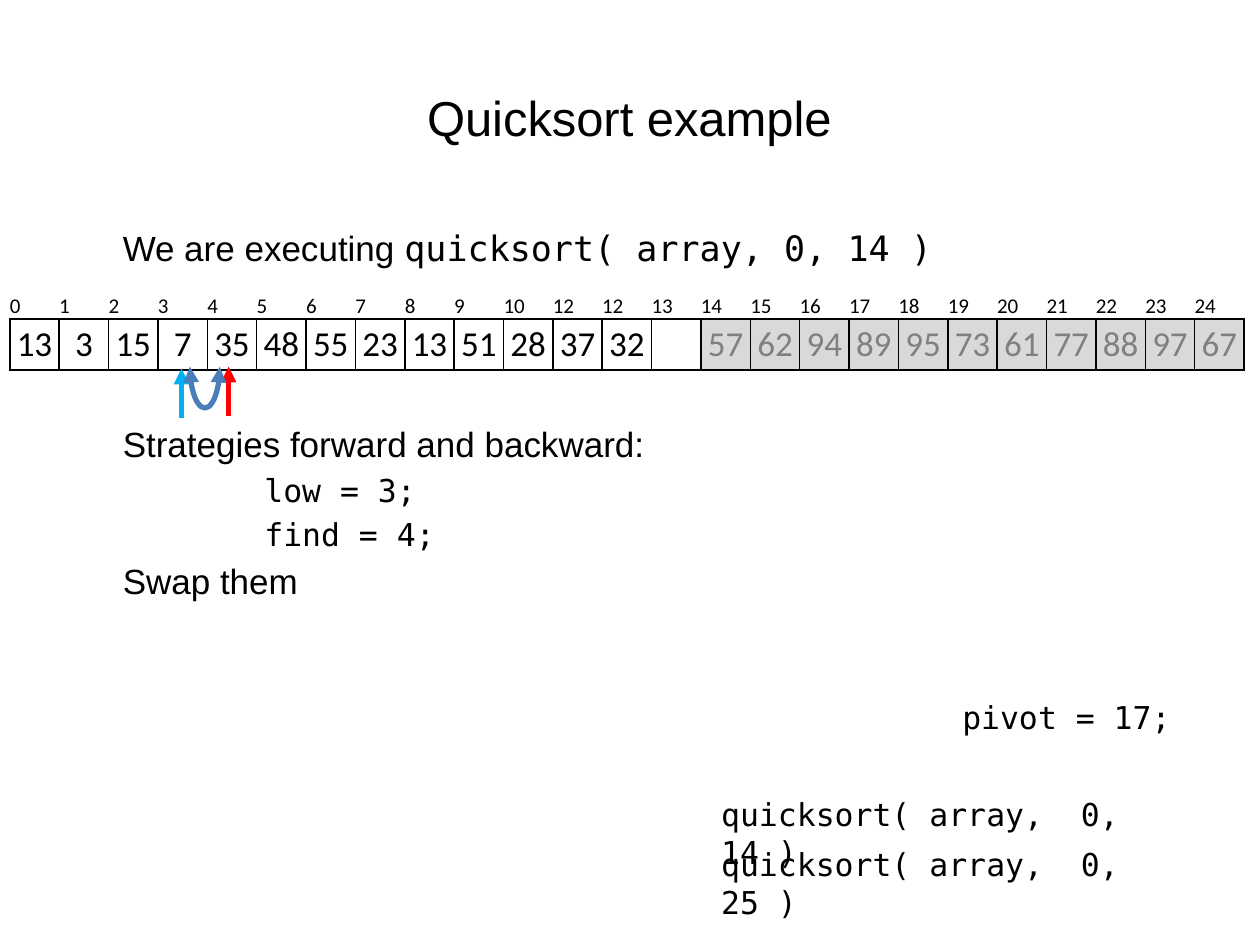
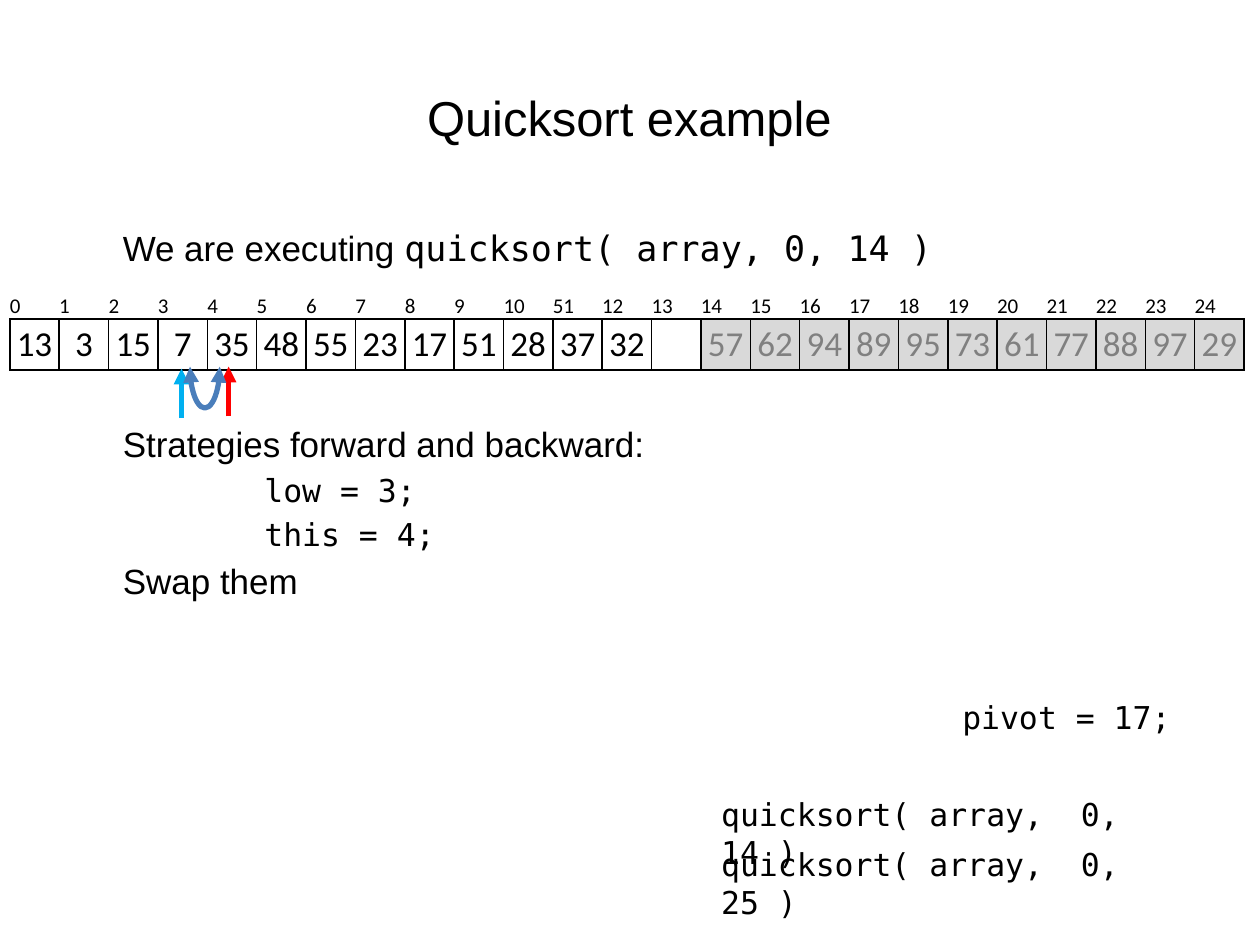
10 12: 12 -> 51
23 13: 13 -> 17
67: 67 -> 29
find: find -> this
